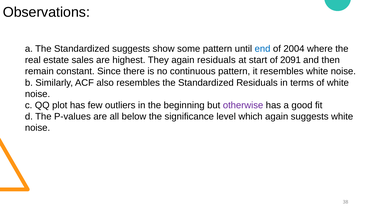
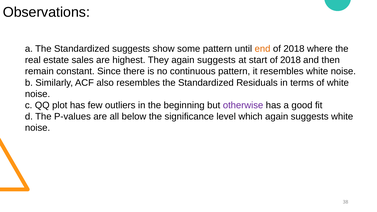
end colour: blue -> orange
2004 at (294, 49): 2004 -> 2018
They again residuals: residuals -> suggests
start of 2091: 2091 -> 2018
